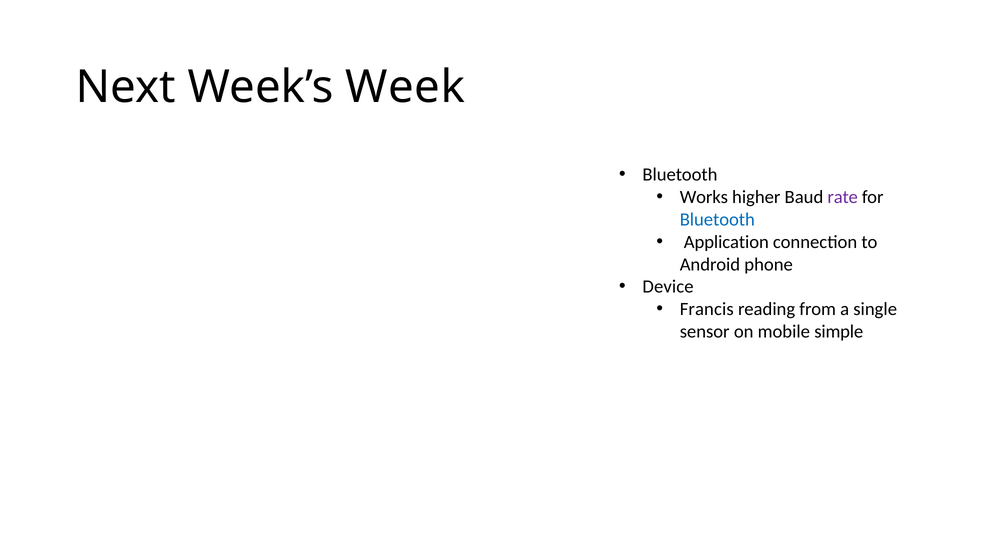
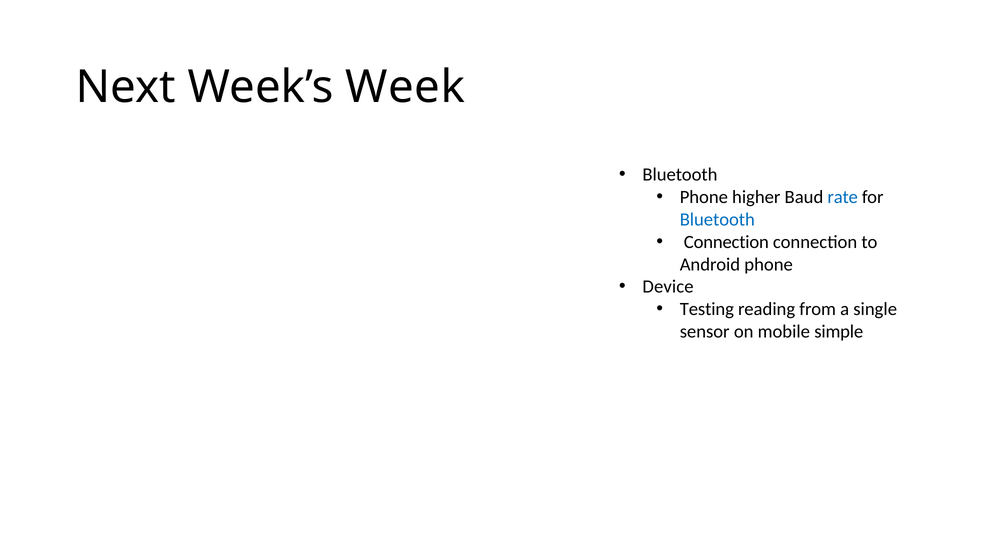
Works at (704, 197): Works -> Phone
rate colour: purple -> blue
Application at (726, 242): Application -> Connection
Francis: Francis -> Testing
